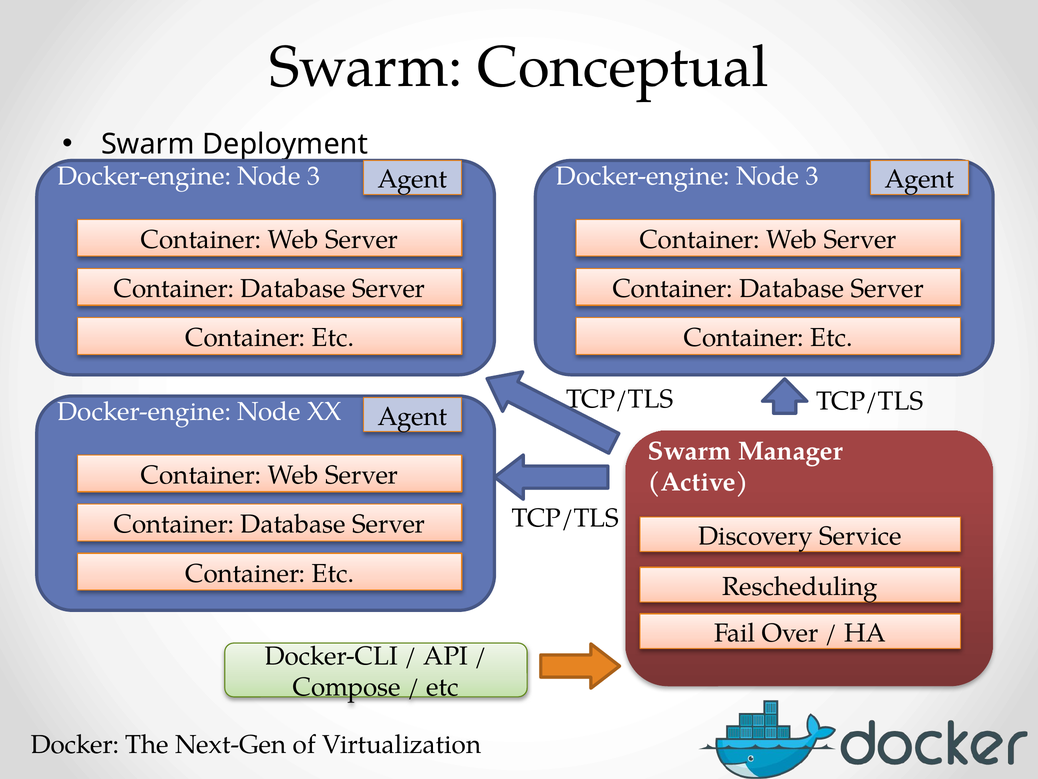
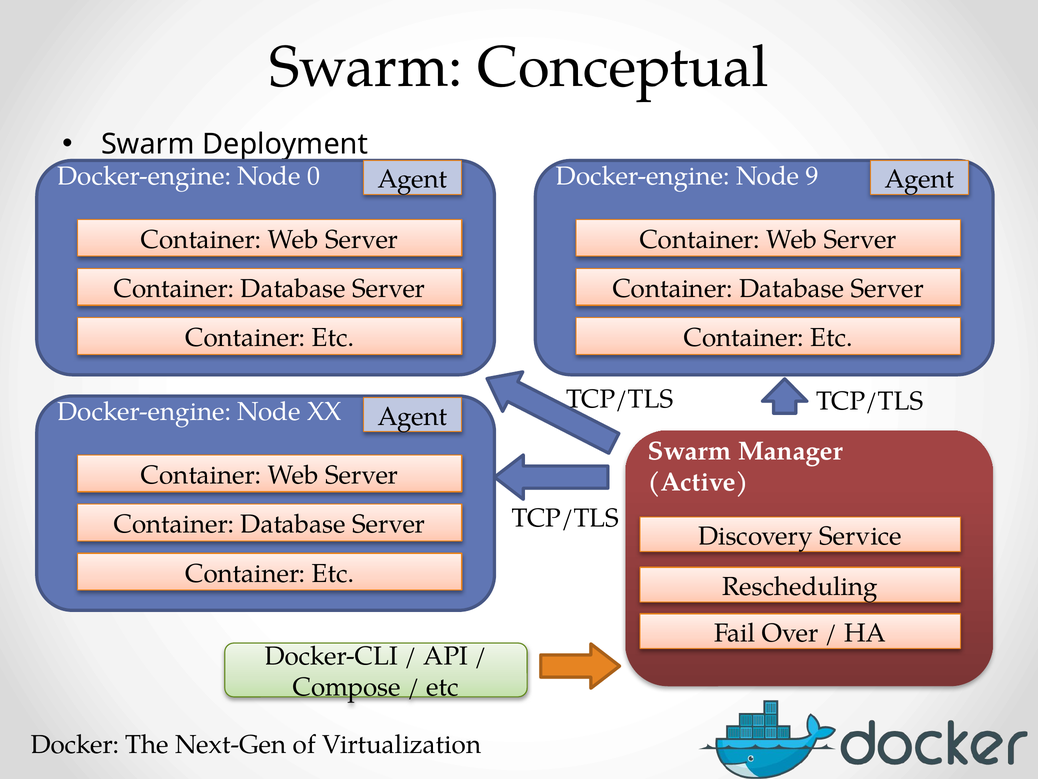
3 at (314, 176): 3 -> 0
3 at (812, 176): 3 -> 9
